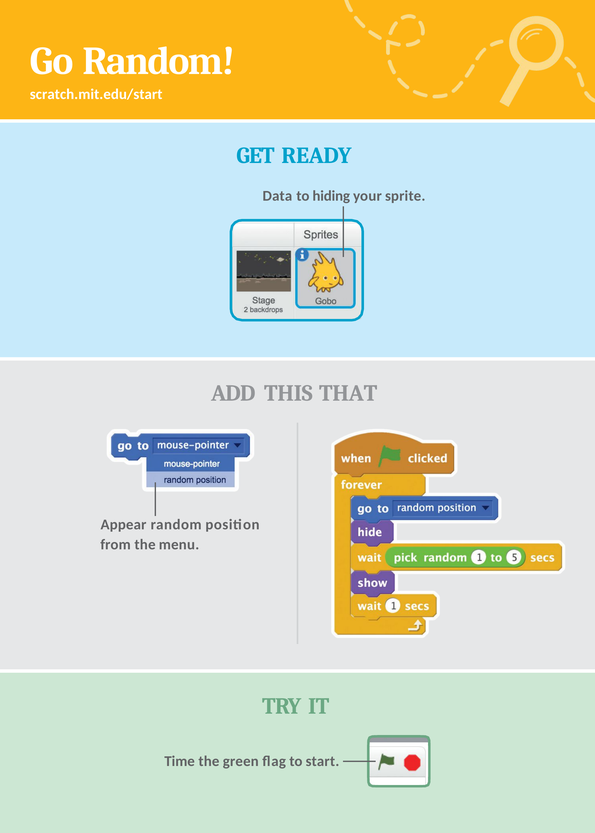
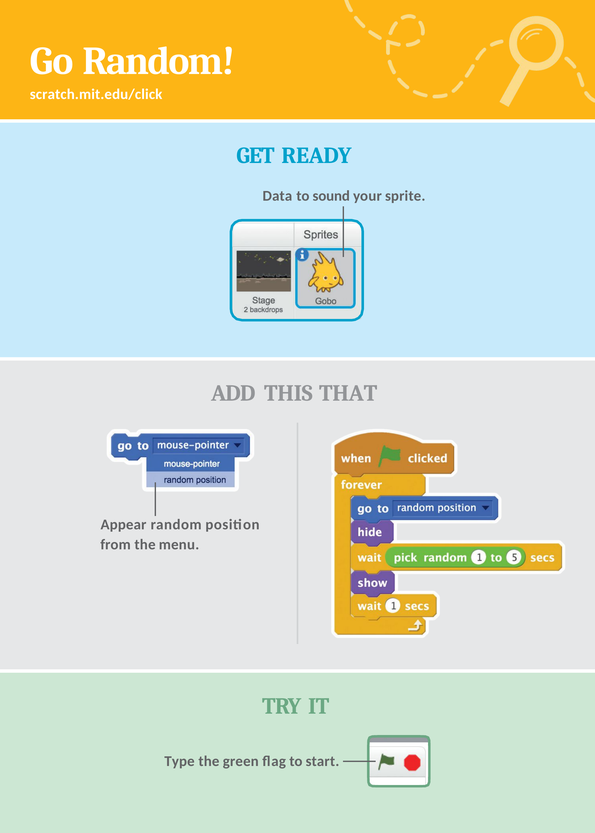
scratch.mit.edu/start: scratch.mit.edu/start -> scratch.mit.edu/click
hiding: hiding -> sound
Time: Time -> Type
